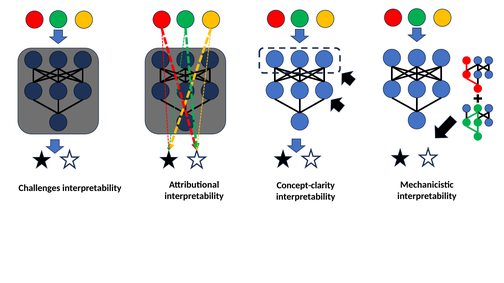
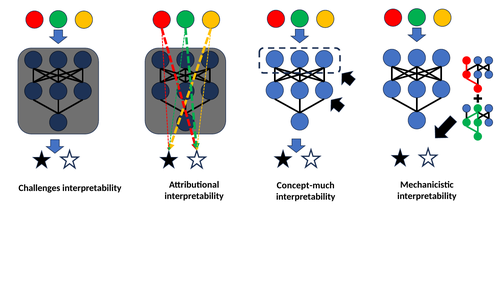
Concept-clarity: Concept-clarity -> Concept-much
